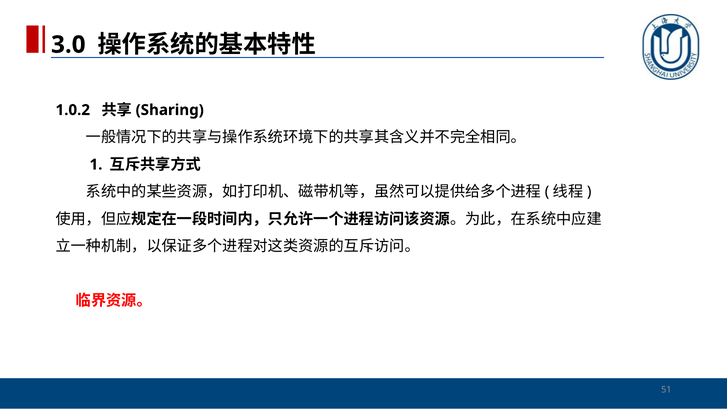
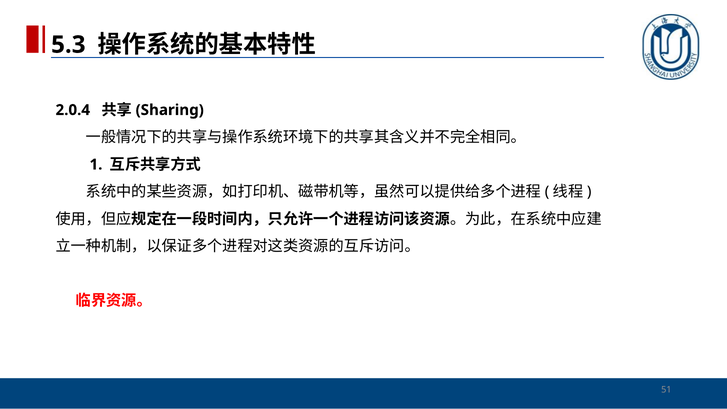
3.0: 3.0 -> 5.3
1.0.2: 1.0.2 -> 2.0.4
